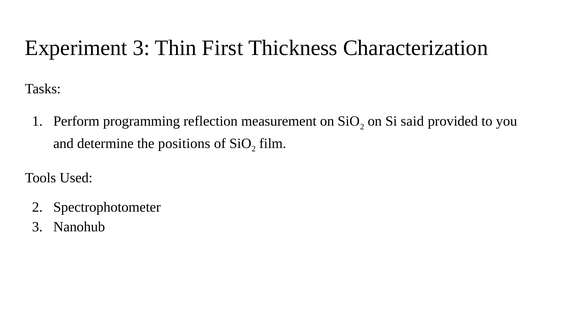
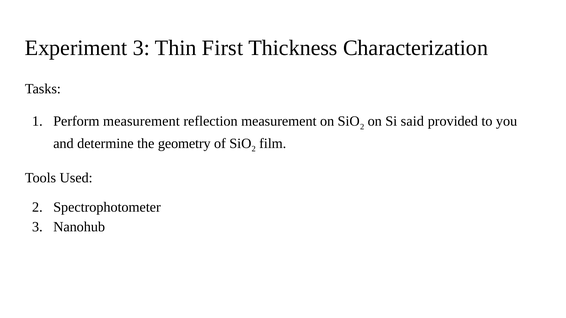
Perform programming: programming -> measurement
positions: positions -> geometry
